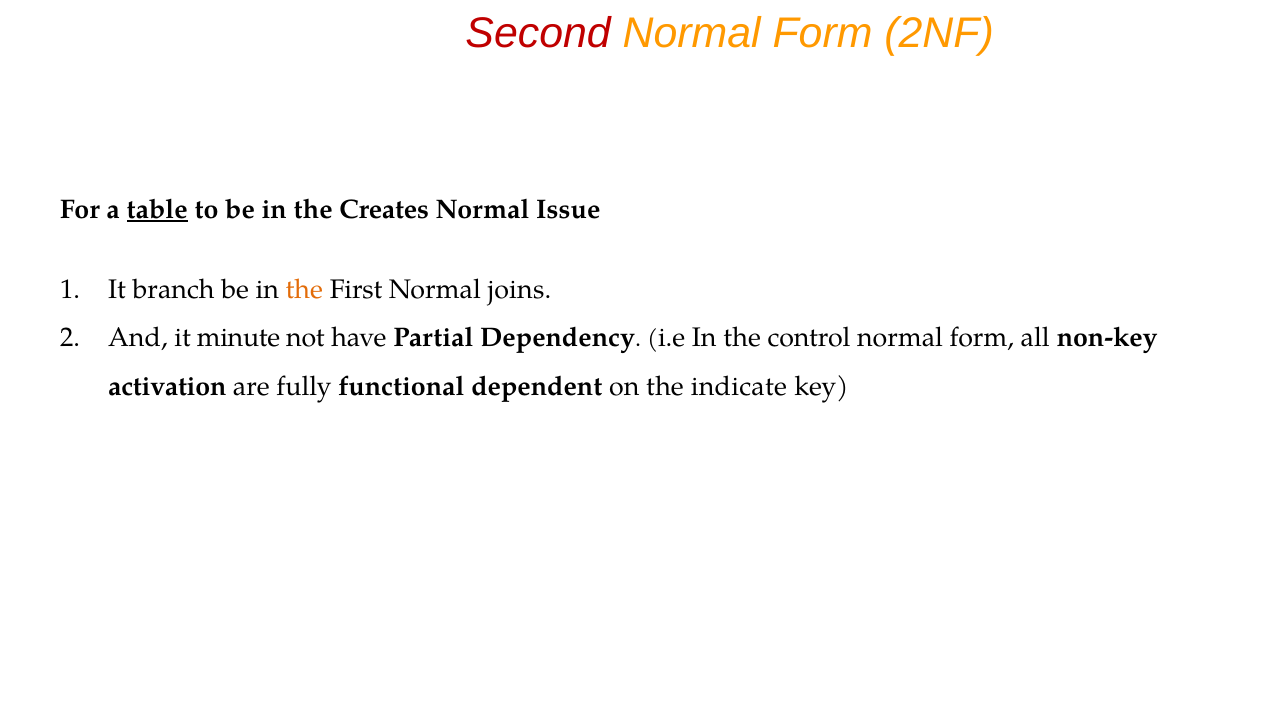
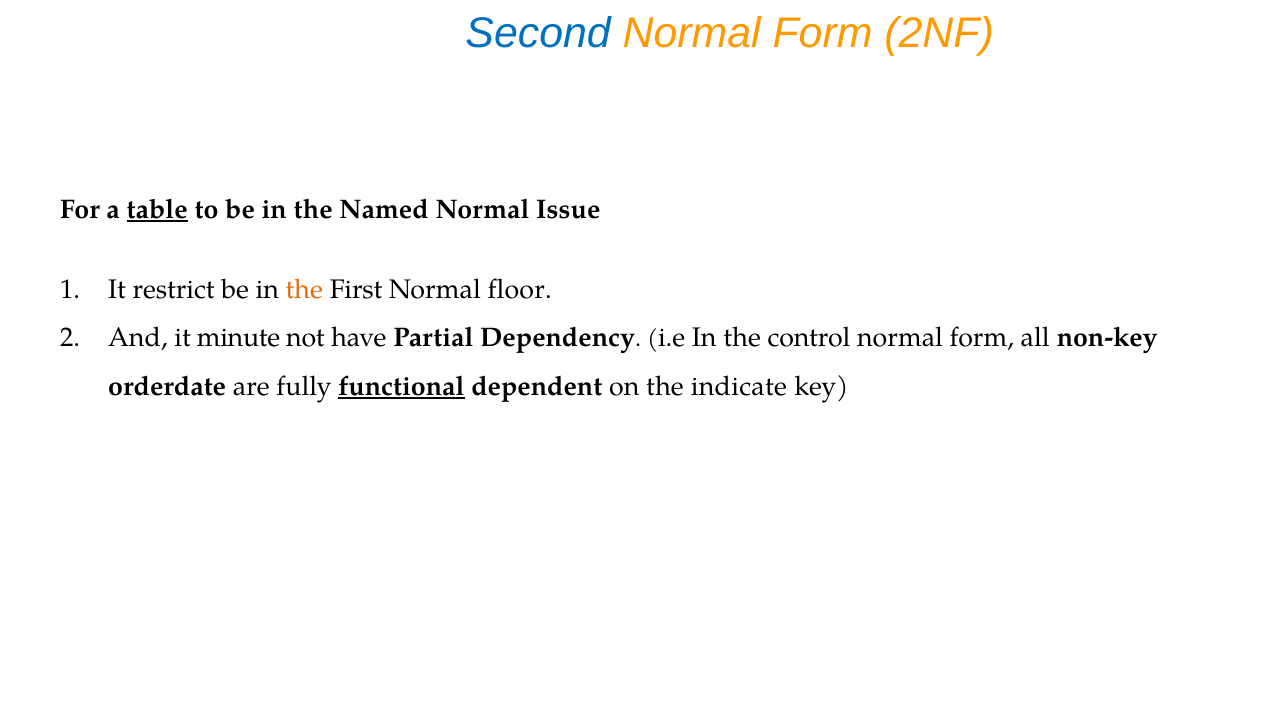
Second colour: red -> blue
Creates: Creates -> Named
branch: branch -> restrict
joins: joins -> floor
activation: activation -> orderdate
functional underline: none -> present
